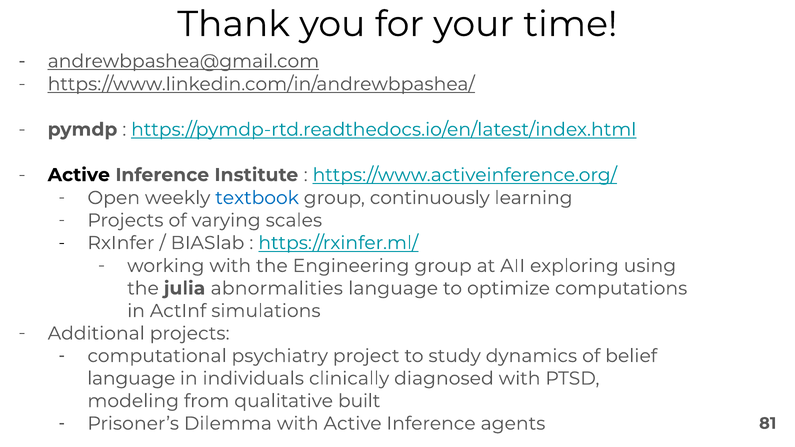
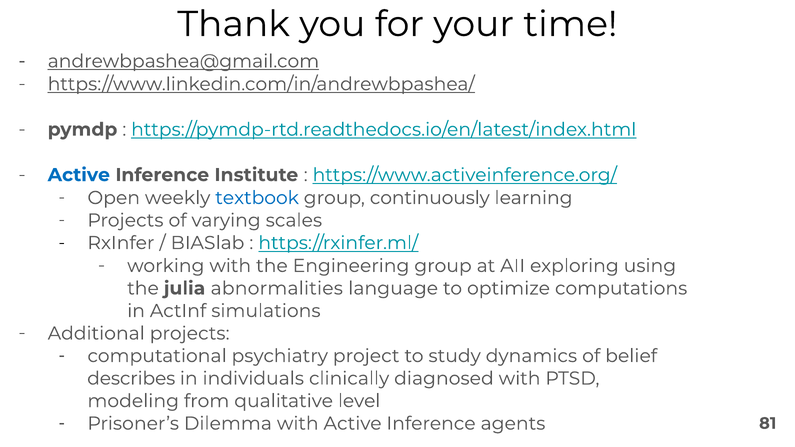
Active at (79, 175) colour: black -> blue
language at (131, 379): language -> describes
built: built -> level
